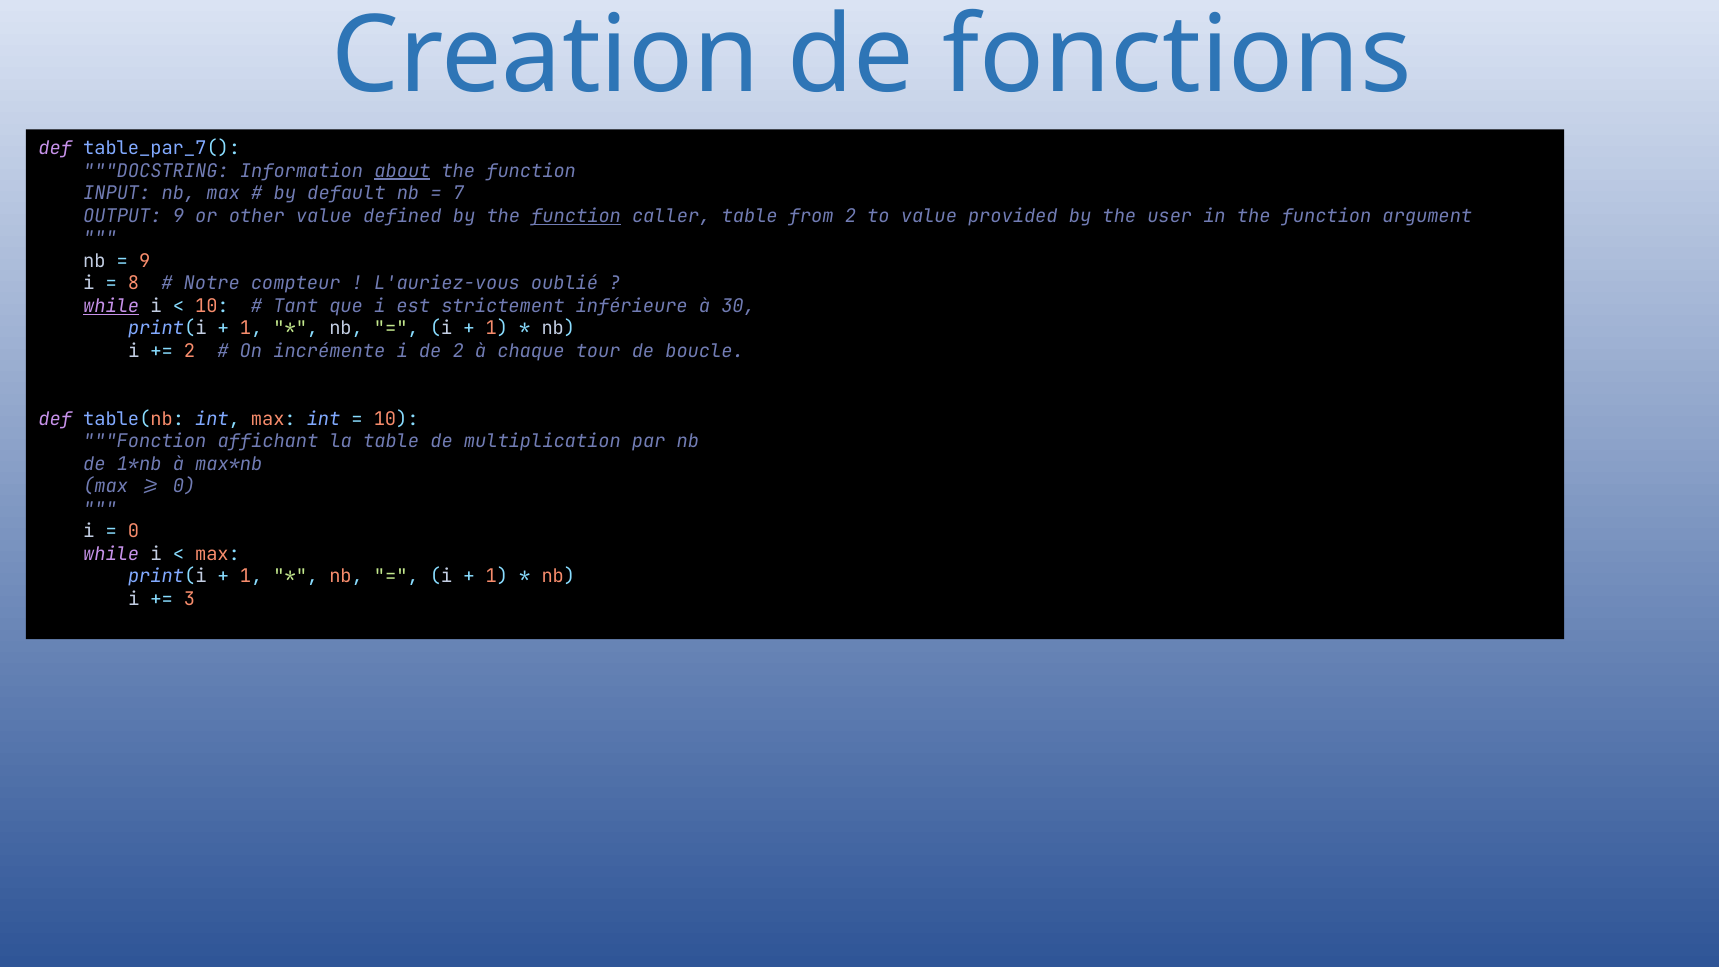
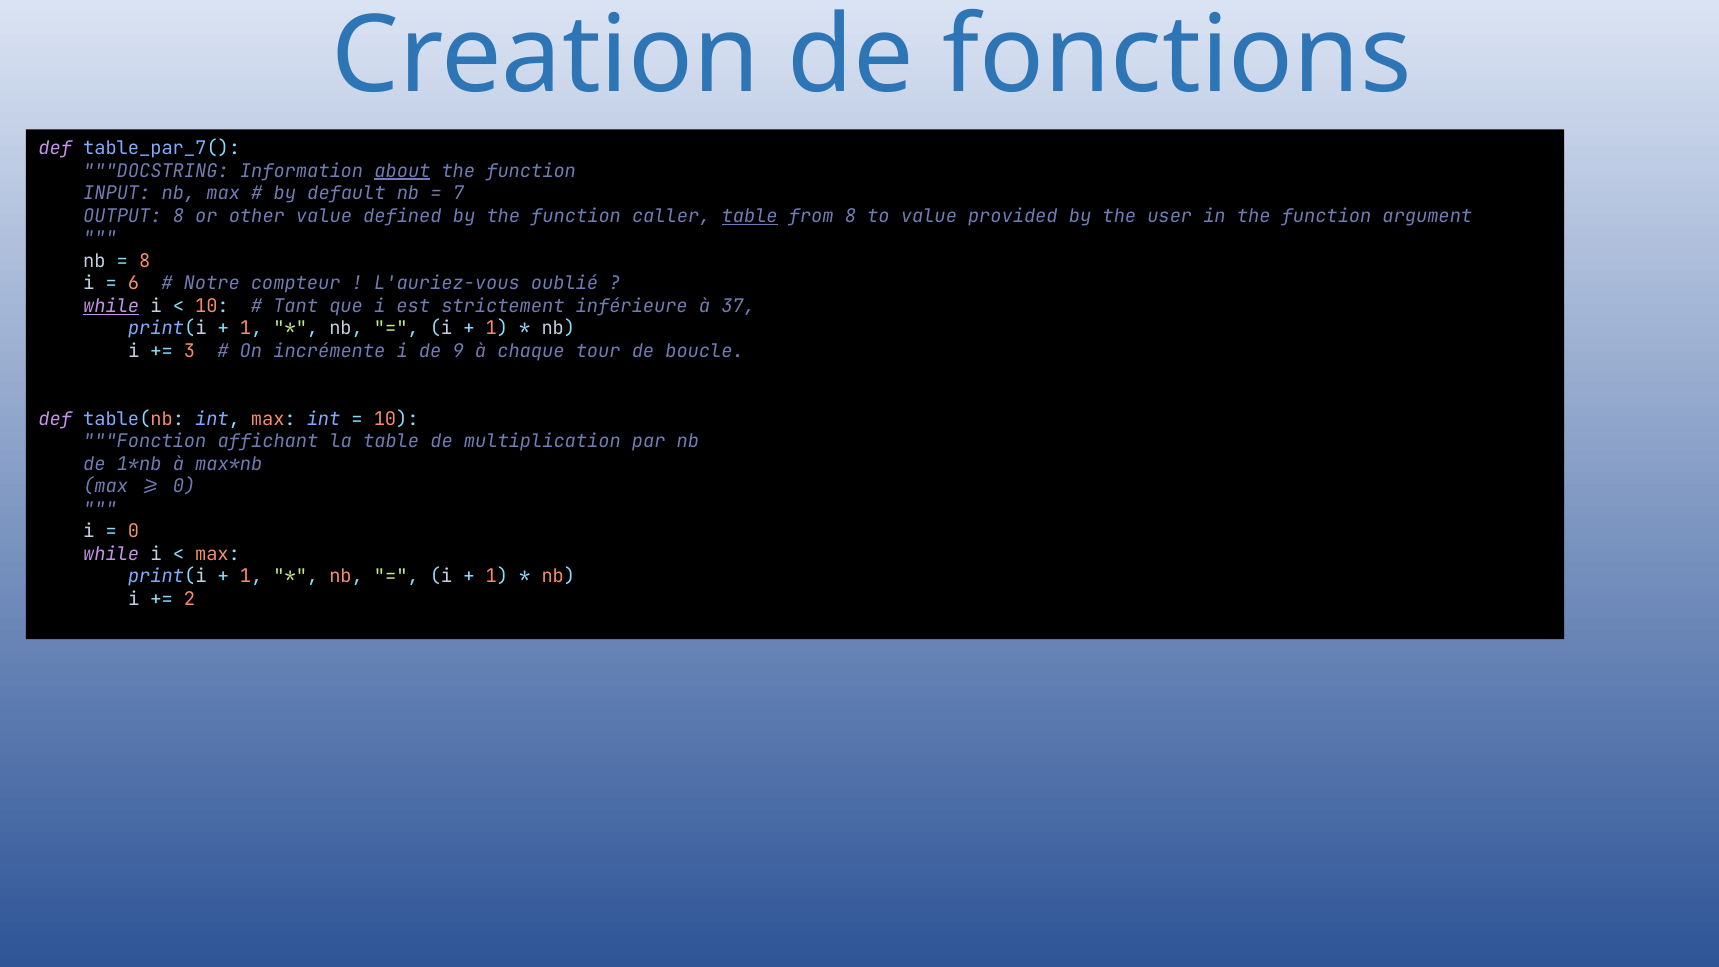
OUTPUT 9: 9 -> 8
function at (576, 216) underline: present -> none
table at (750, 216) underline: none -> present
from 2: 2 -> 8
9 at (145, 261): 9 -> 8
8: 8 -> 6
30: 30 -> 37
2 at (190, 351): 2 -> 3
de 2: 2 -> 9
3: 3 -> 2
